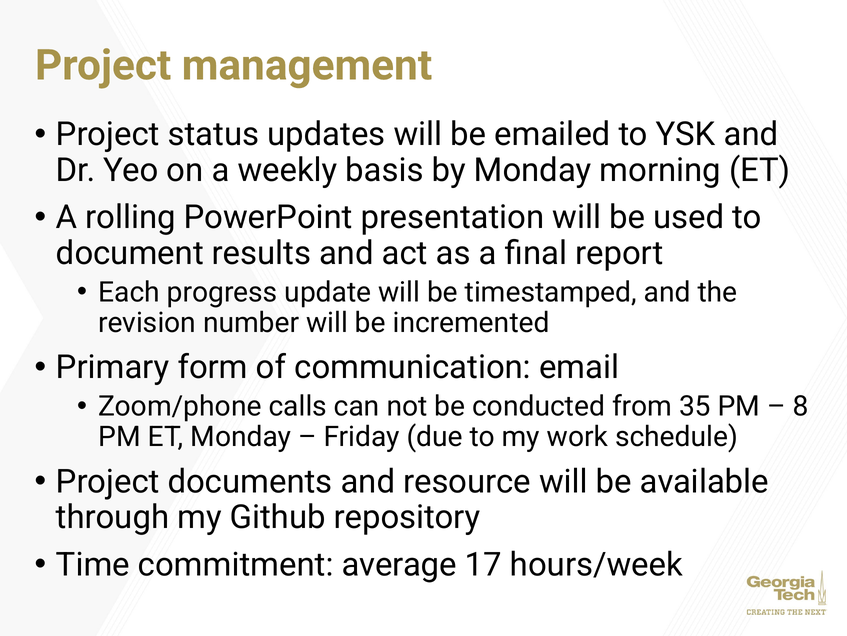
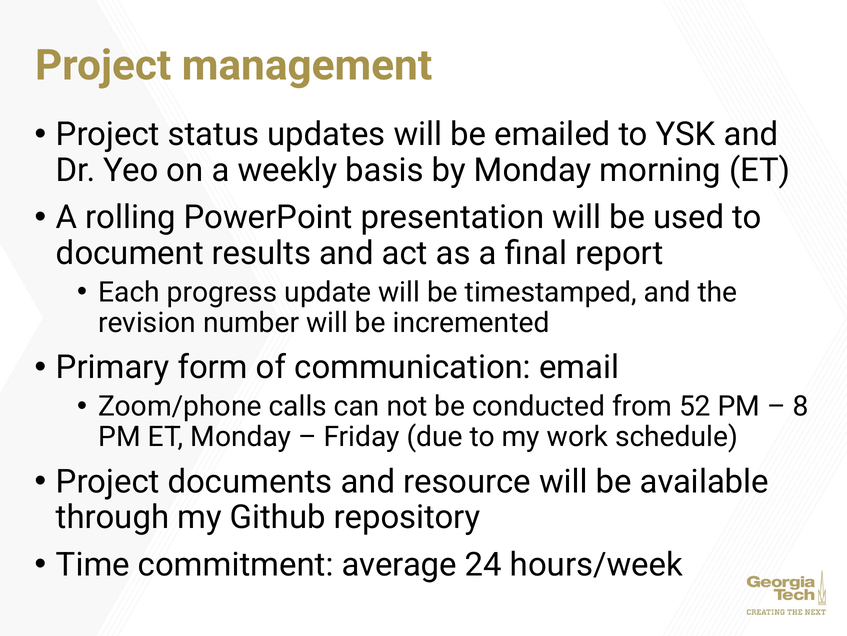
35: 35 -> 52
17: 17 -> 24
